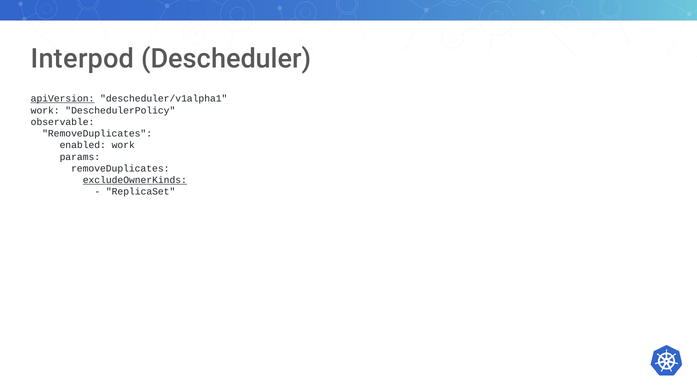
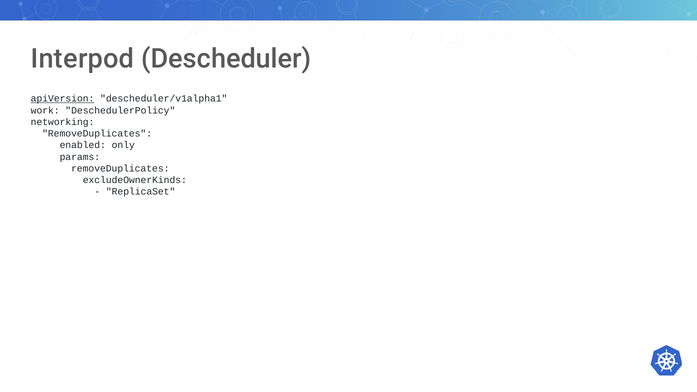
observable: observable -> networking
enabled work: work -> only
excludeOwnerKinds underline: present -> none
